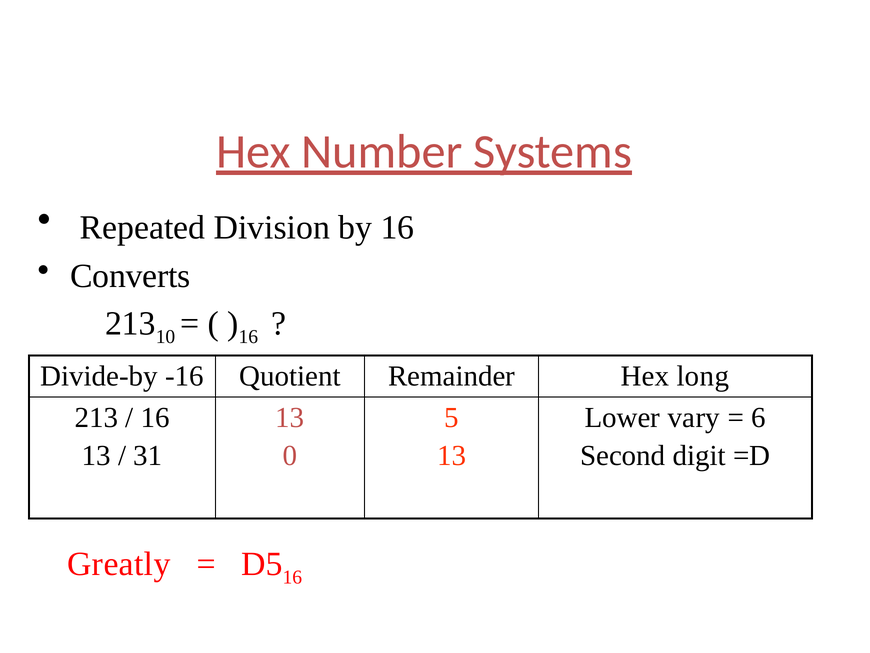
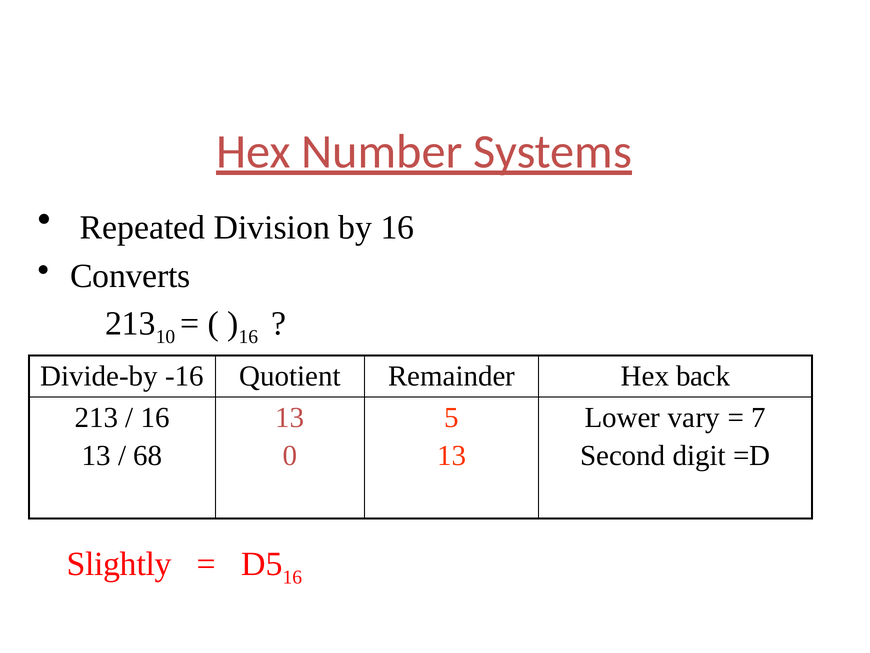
long: long -> back
6: 6 -> 7
31: 31 -> 68
Greatly: Greatly -> Slightly
